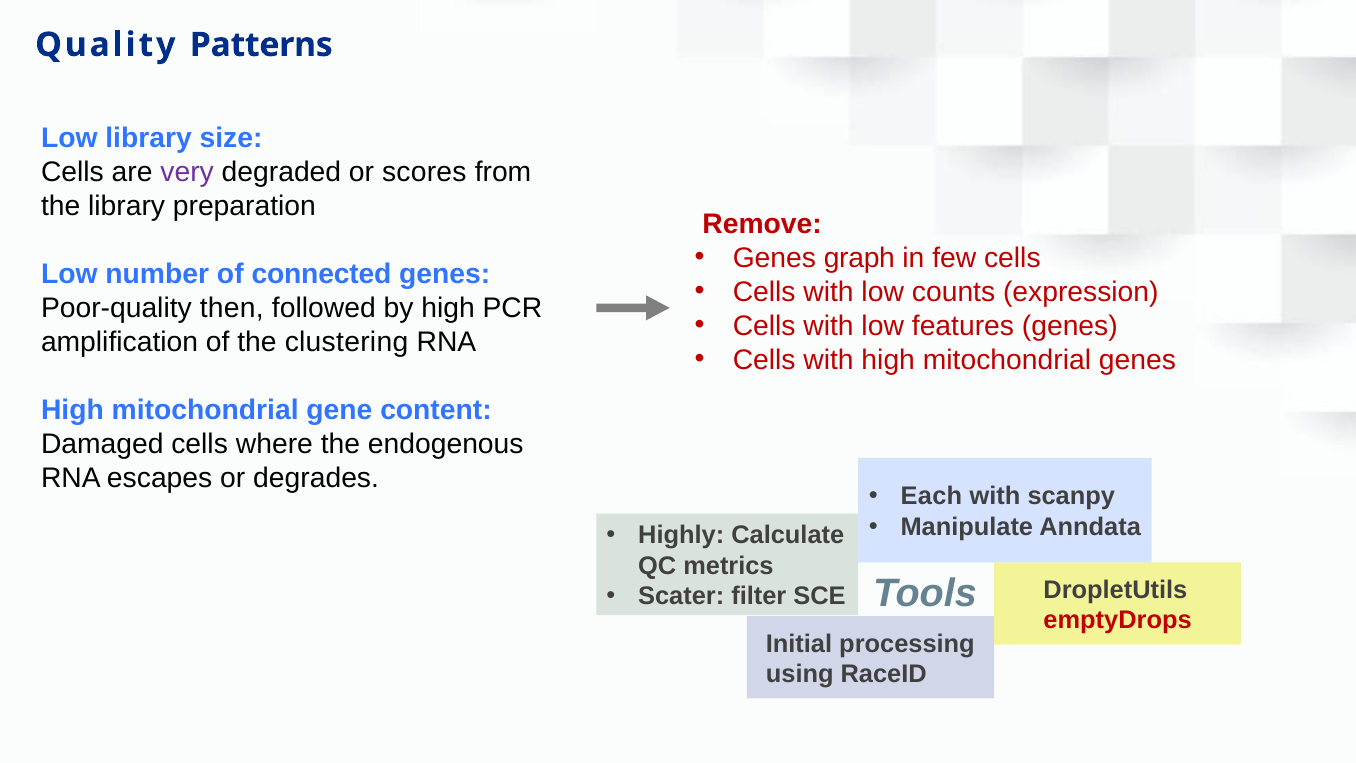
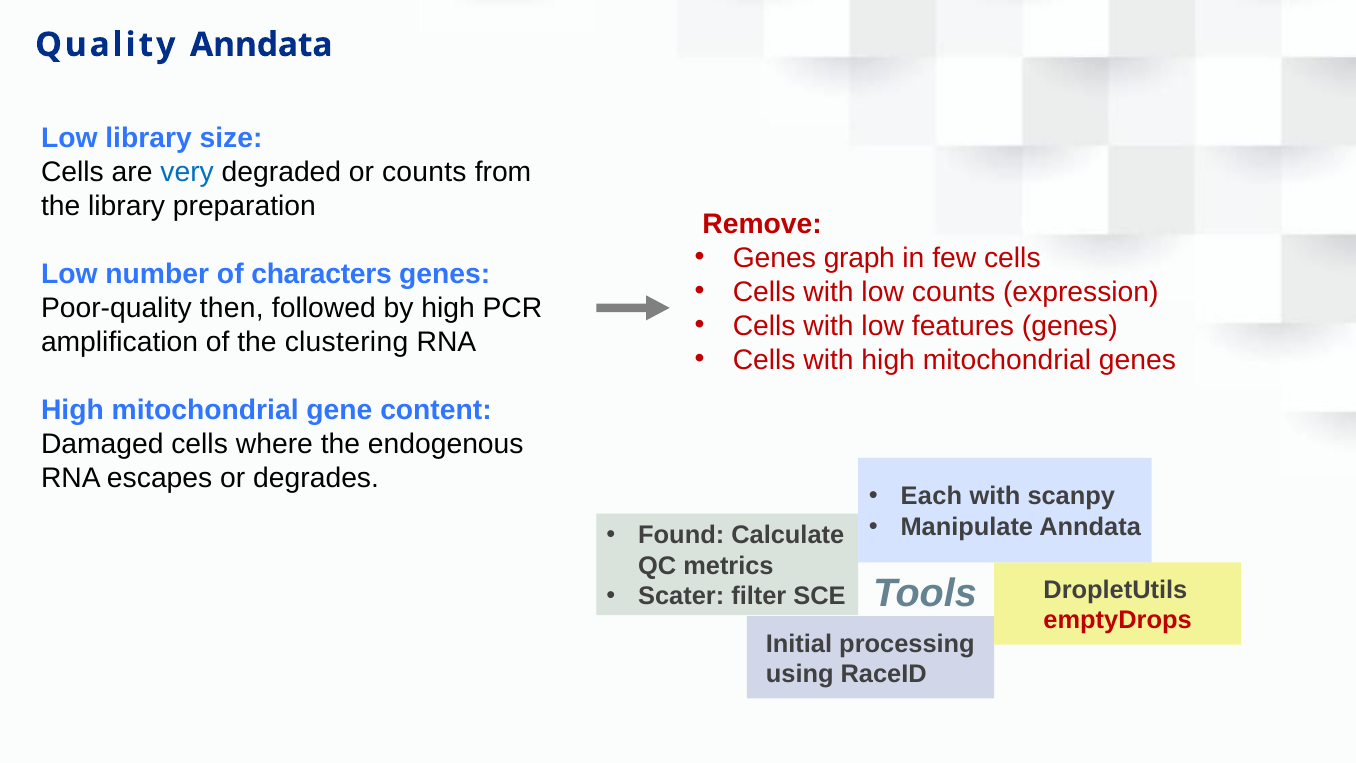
Quality Patterns: Patterns -> Anndata
very colour: purple -> blue
or scores: scores -> counts
connected: connected -> characters
Highly: Highly -> Found
